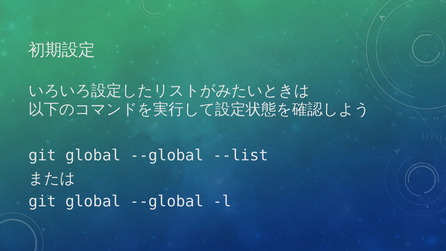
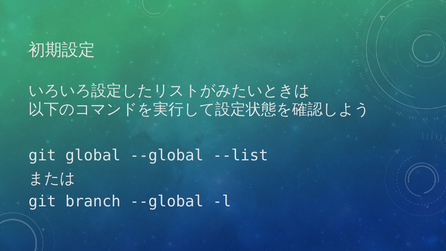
global at (93, 201): global -> branch
